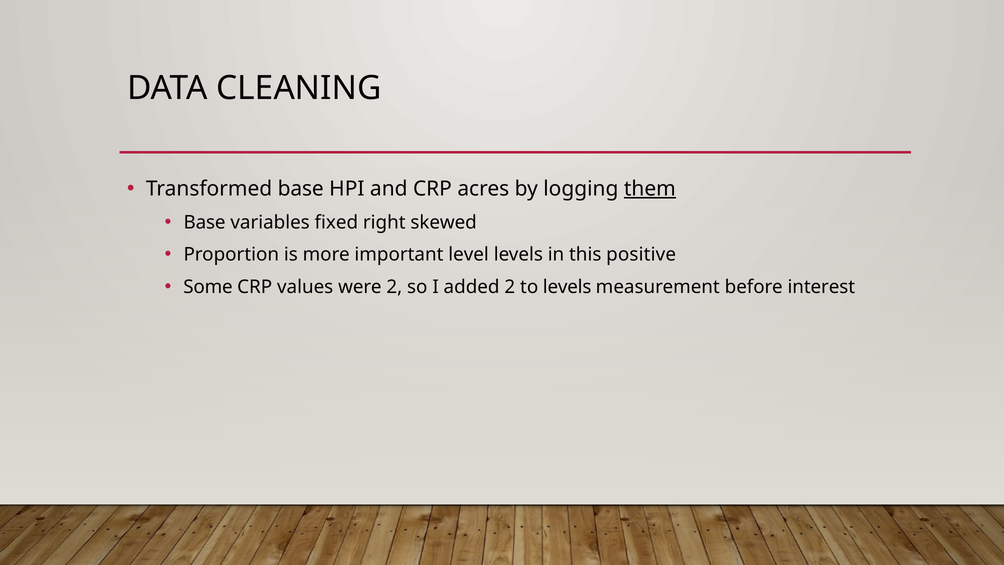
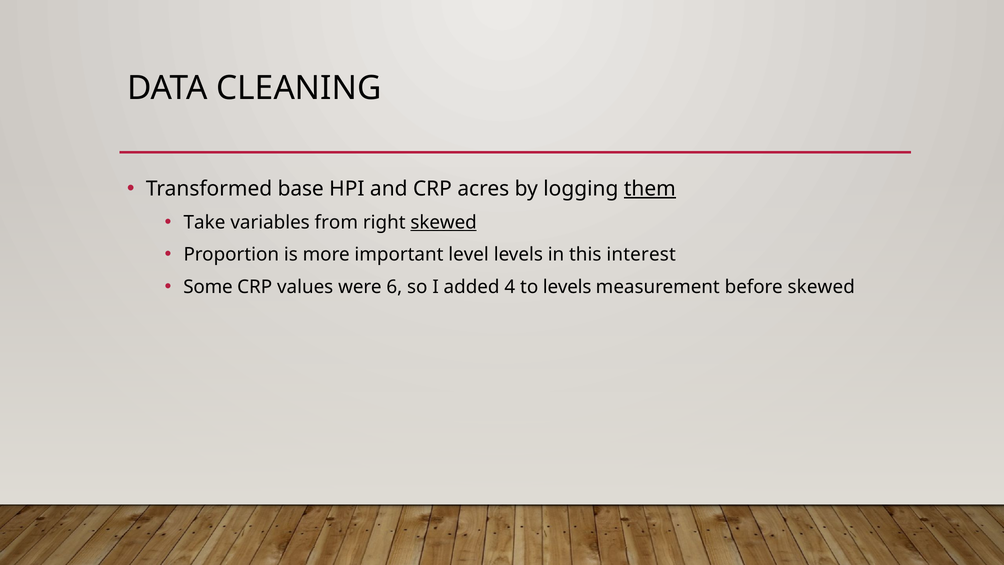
Base at (205, 222): Base -> Take
fixed: fixed -> from
skewed at (444, 222) underline: none -> present
positive: positive -> interest
were 2: 2 -> 6
added 2: 2 -> 4
before interest: interest -> skewed
